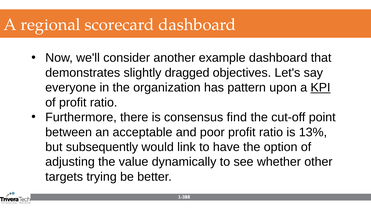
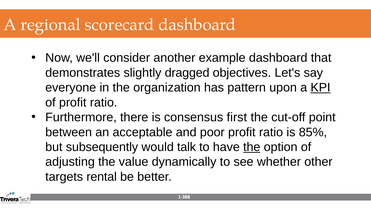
find: find -> first
13%: 13% -> 85%
link: link -> talk
the at (252, 147) underline: none -> present
trying: trying -> rental
